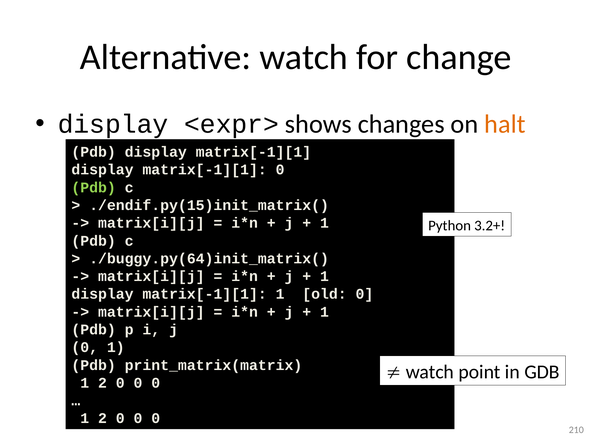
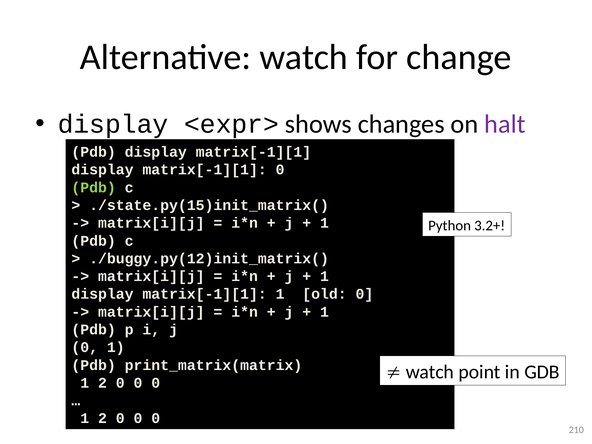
halt colour: orange -> purple
./endif.py(15)init_matrix(: ./endif.py(15)init_matrix( -> ./state.py(15)init_matrix(
./buggy.py(64)init_matrix(: ./buggy.py(64)init_matrix( -> ./buggy.py(12)init_matrix(
